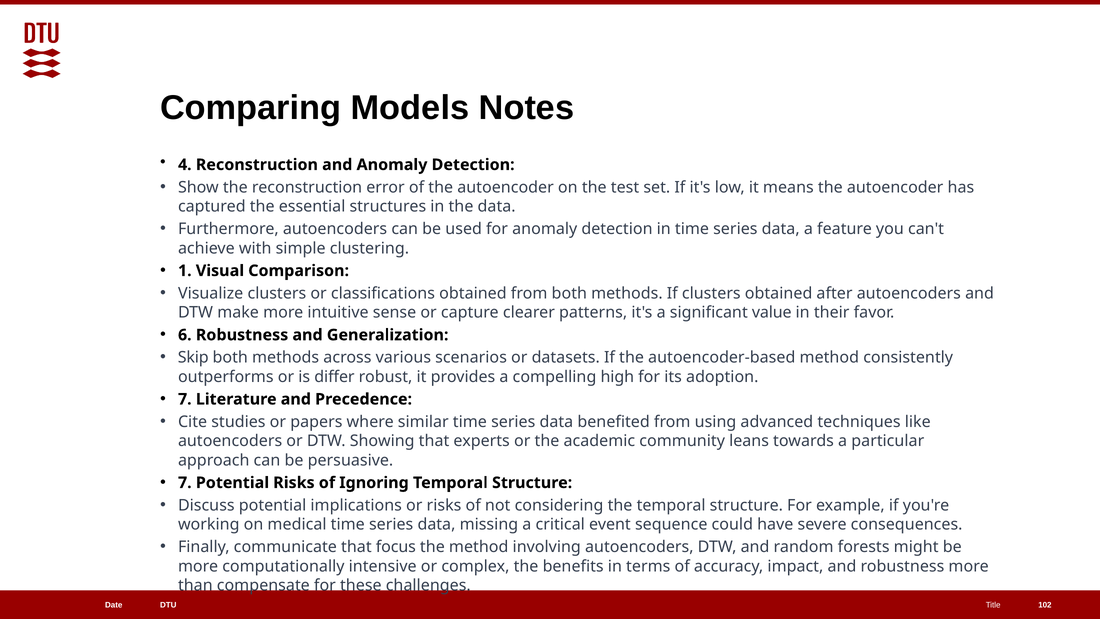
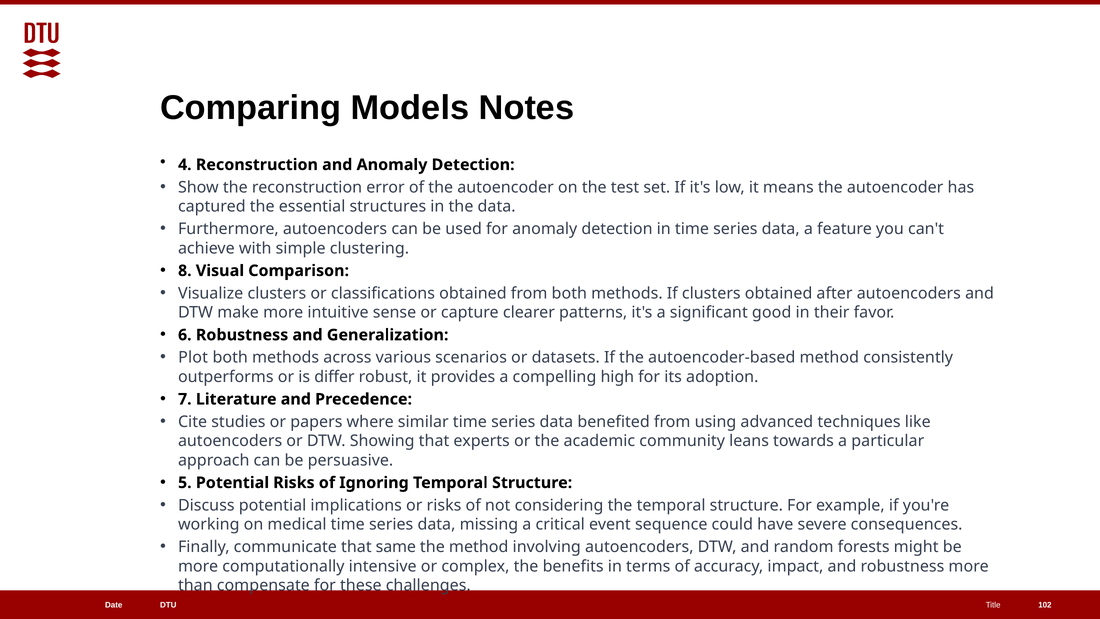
1: 1 -> 8
value: value -> good
Skip: Skip -> Plot
7 at (185, 483): 7 -> 5
focus: focus -> same
